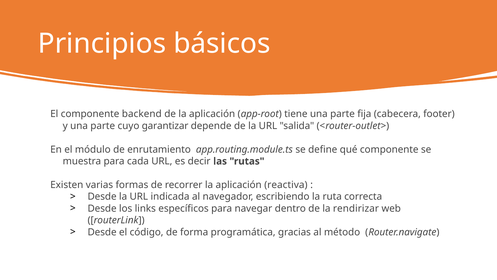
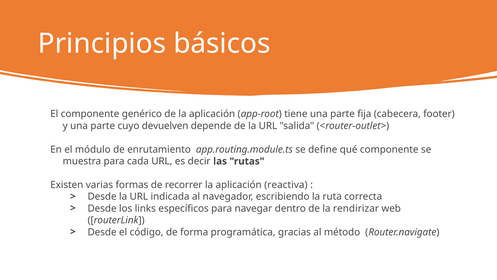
backend: backend -> genérico
garantizar: garantizar -> devuelven
